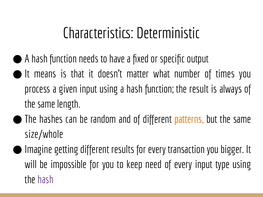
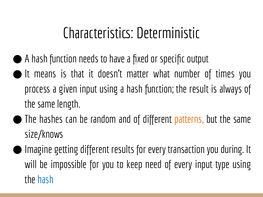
size/whole: size/whole -> size/knows
bigger: bigger -> during
hash at (46, 180) colour: purple -> blue
